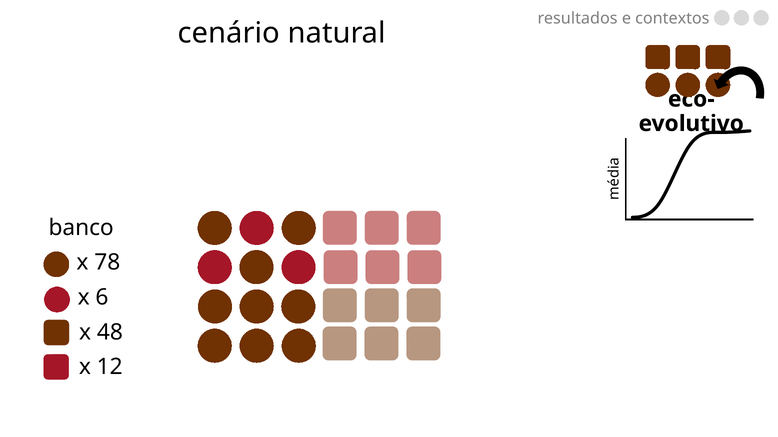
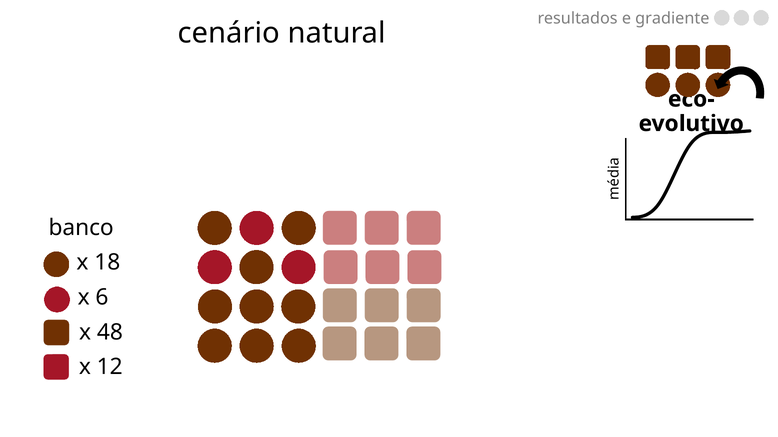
contextos: contextos -> gradiente
78: 78 -> 18
